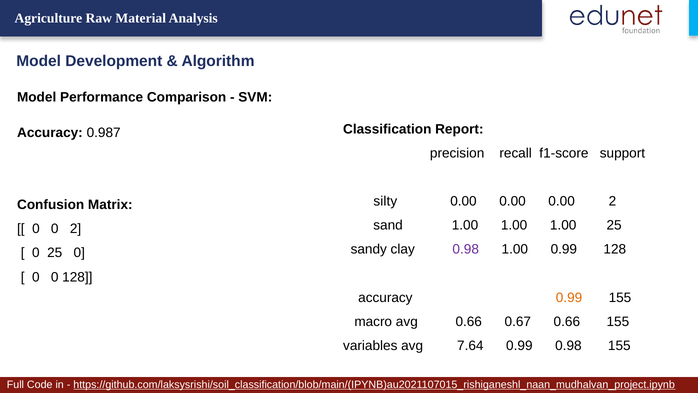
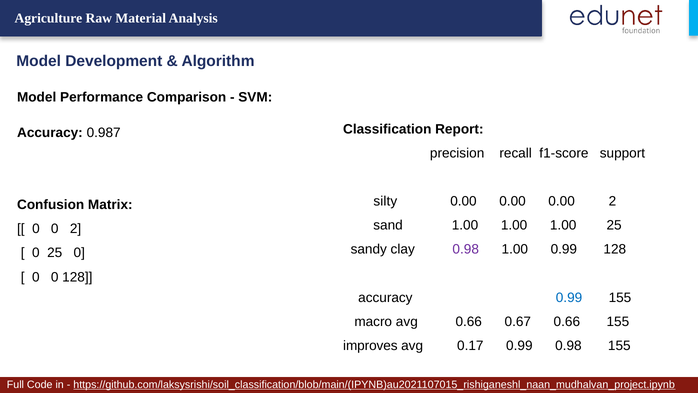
0.99 at (569, 297) colour: orange -> blue
variables: variables -> improves
7.64: 7.64 -> 0.17
